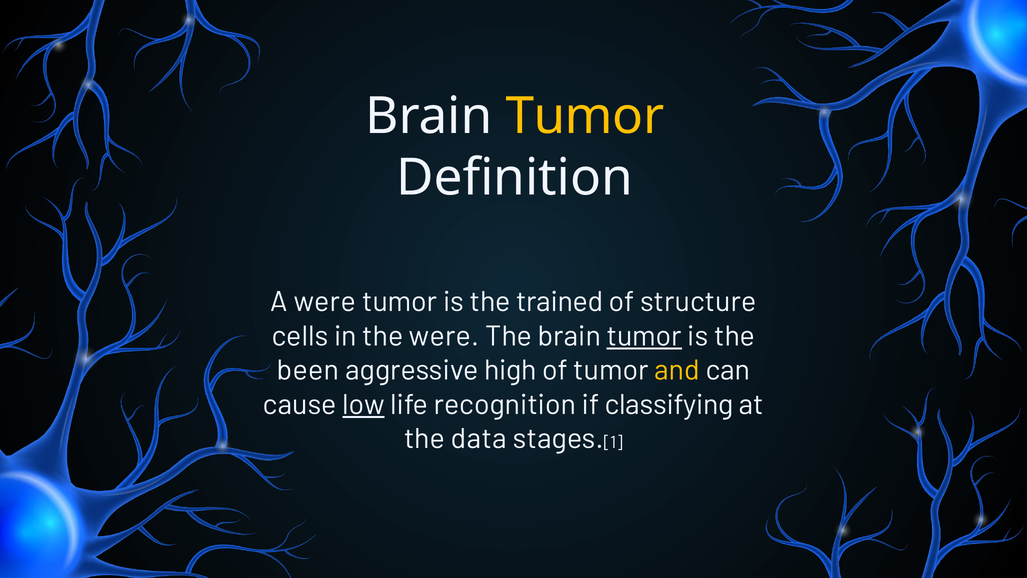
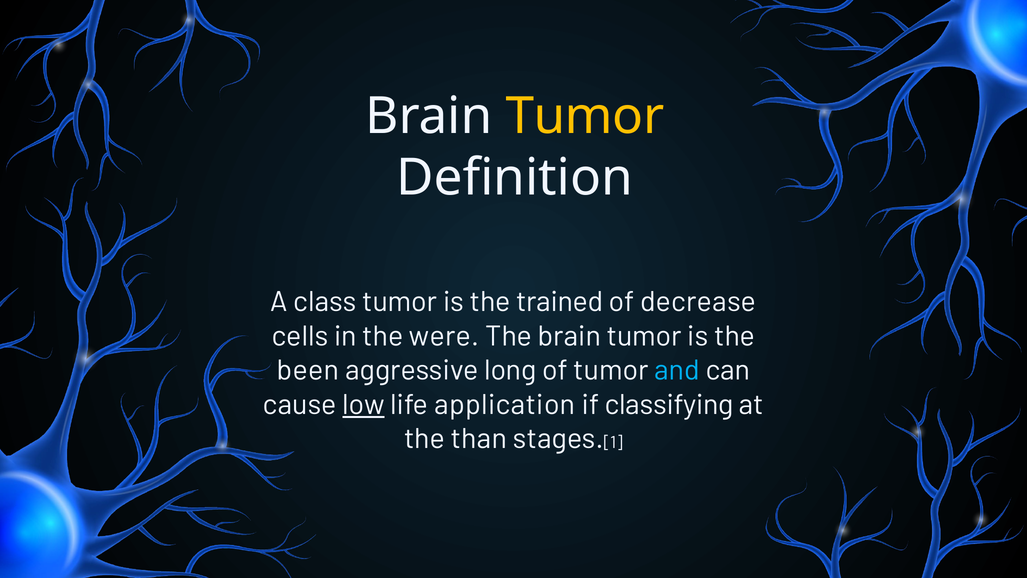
A were: were -> class
structure: structure -> decrease
tumor at (644, 336) underline: present -> none
high: high -> long
and colour: yellow -> light blue
recognition: recognition -> application
data: data -> than
